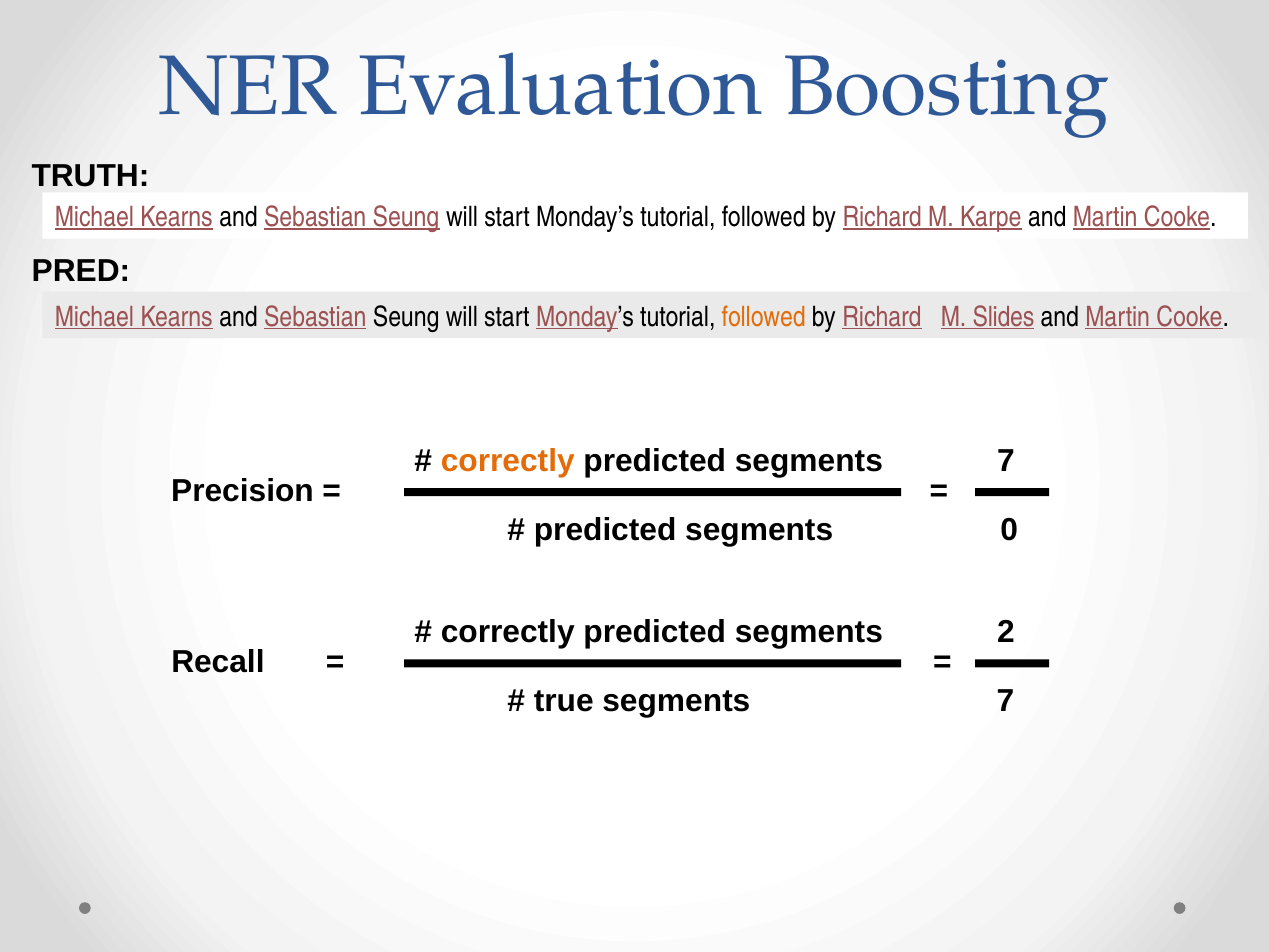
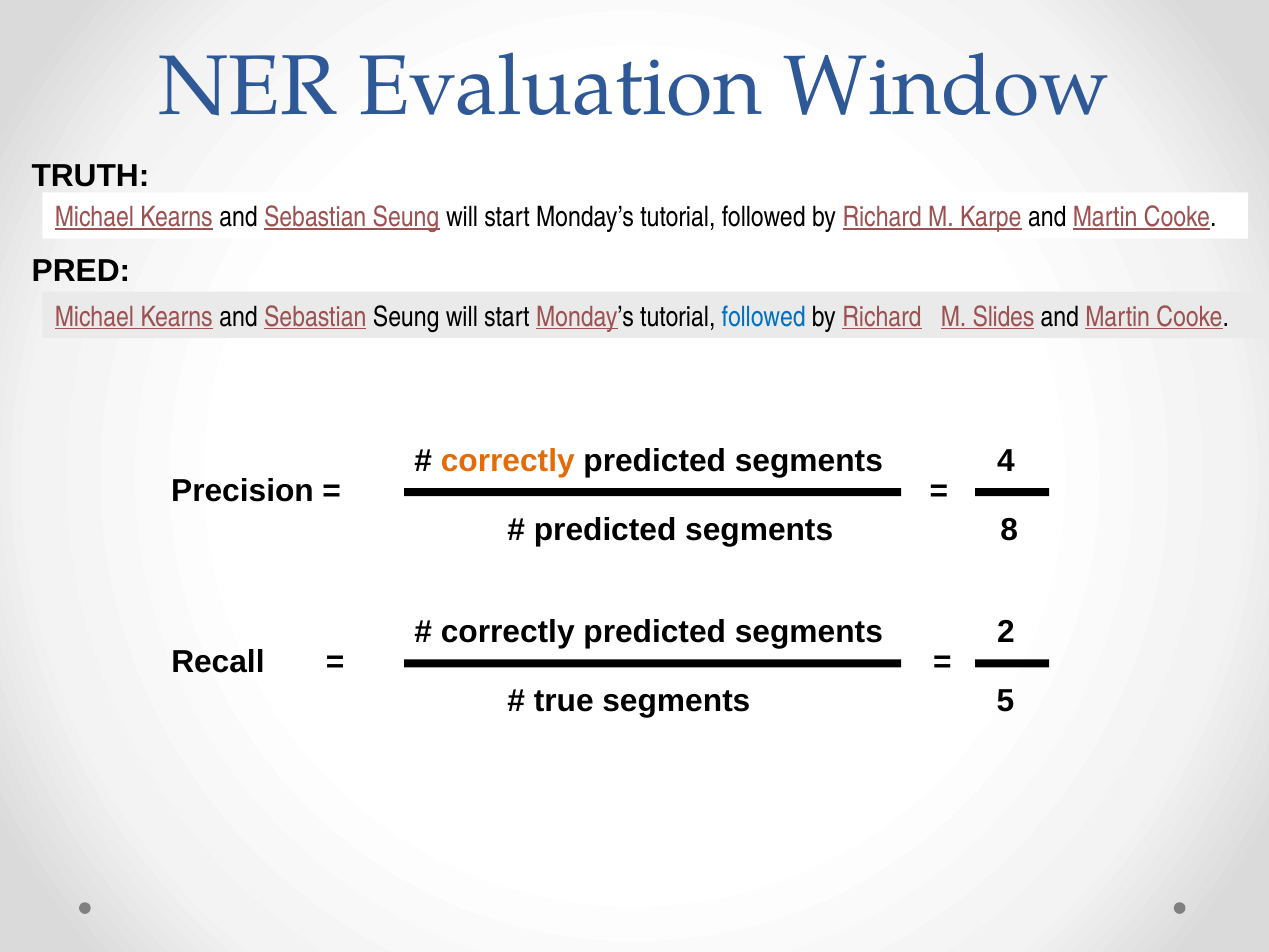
Boosting: Boosting -> Window
followed at (764, 317) colour: orange -> blue
predicted segments 7: 7 -> 4
0: 0 -> 8
true segments 7: 7 -> 5
